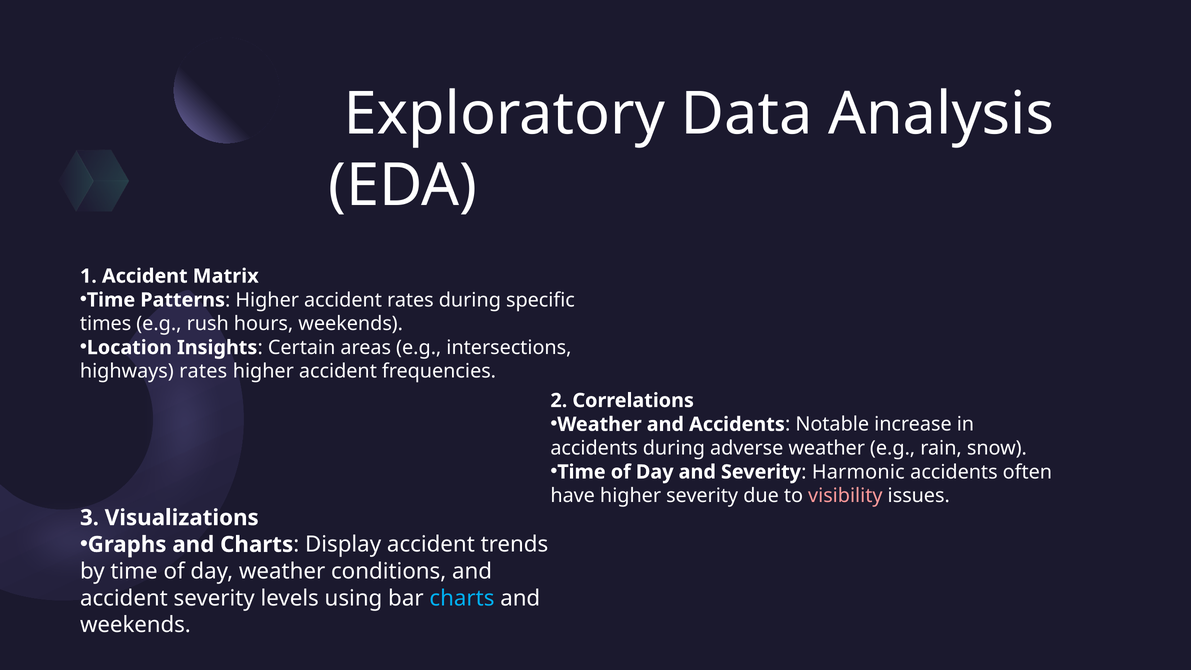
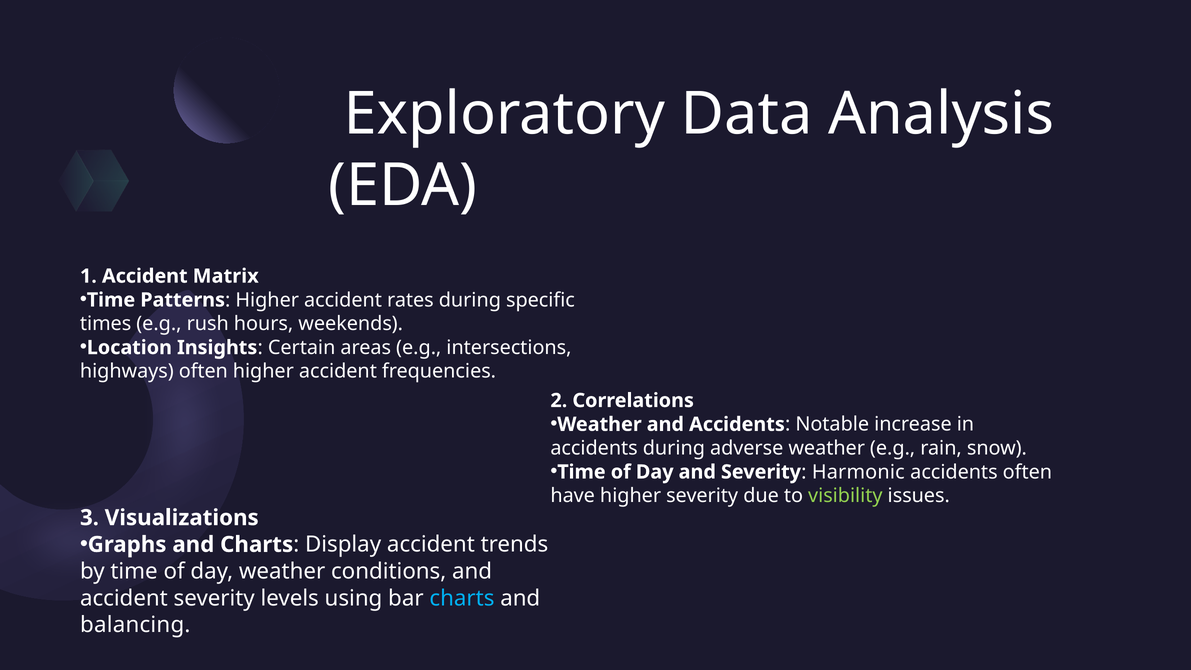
highways rates: rates -> often
visibility colour: pink -> light green
weekends at (135, 625): weekends -> balancing
